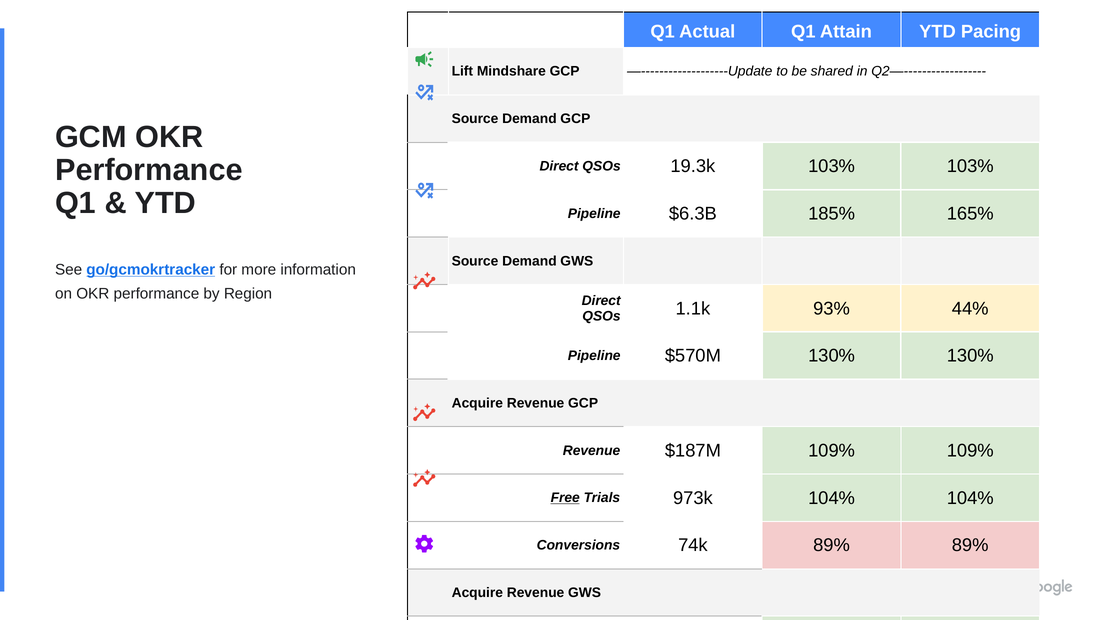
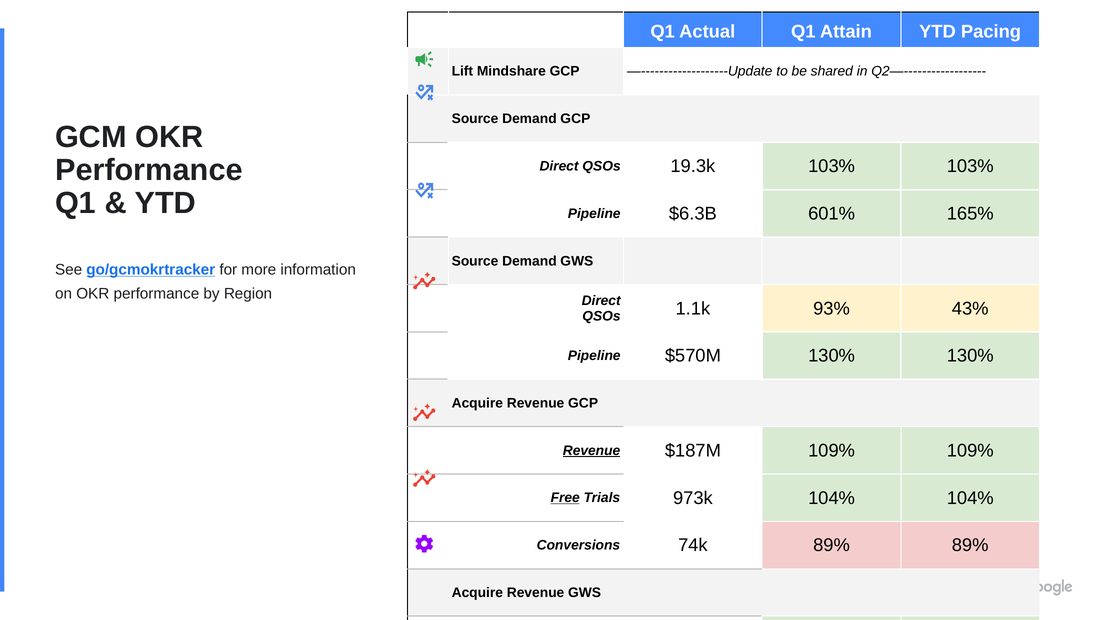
185%: 185% -> 601%
44%: 44% -> 43%
Revenue at (592, 451) underline: none -> present
